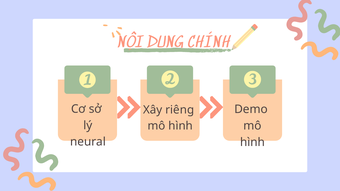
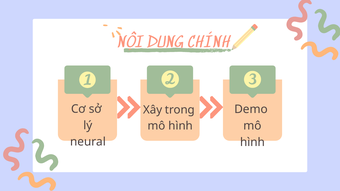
riêng: riêng -> trong
